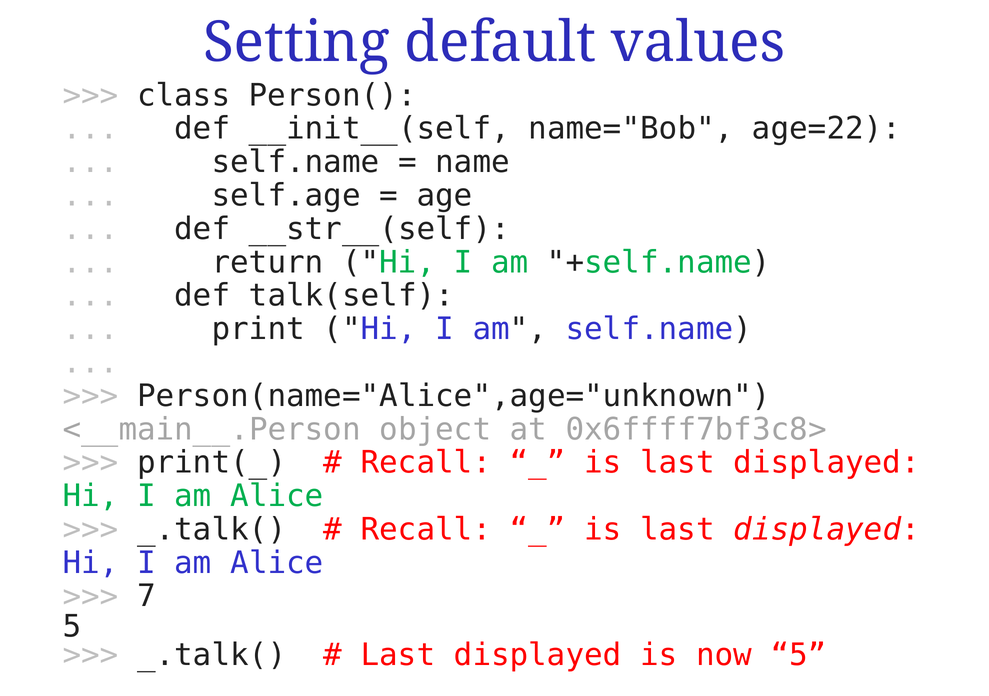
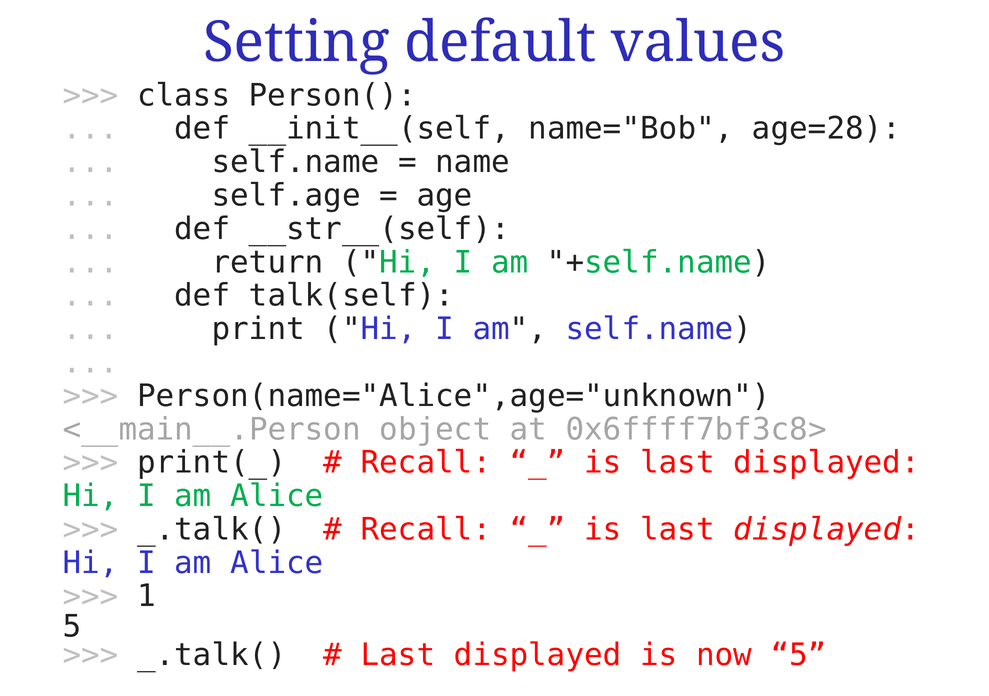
age=22: age=22 -> age=28
7: 7 -> 1
